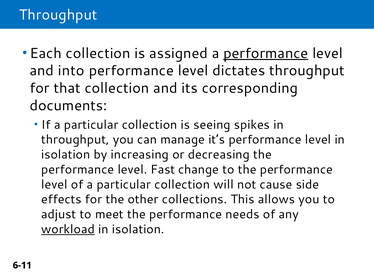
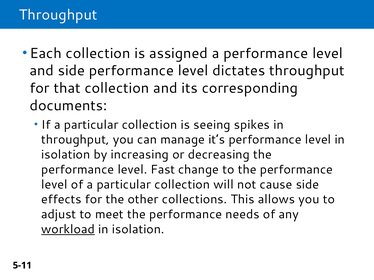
performance at (266, 53) underline: present -> none
and into: into -> side
6-11: 6-11 -> 5-11
